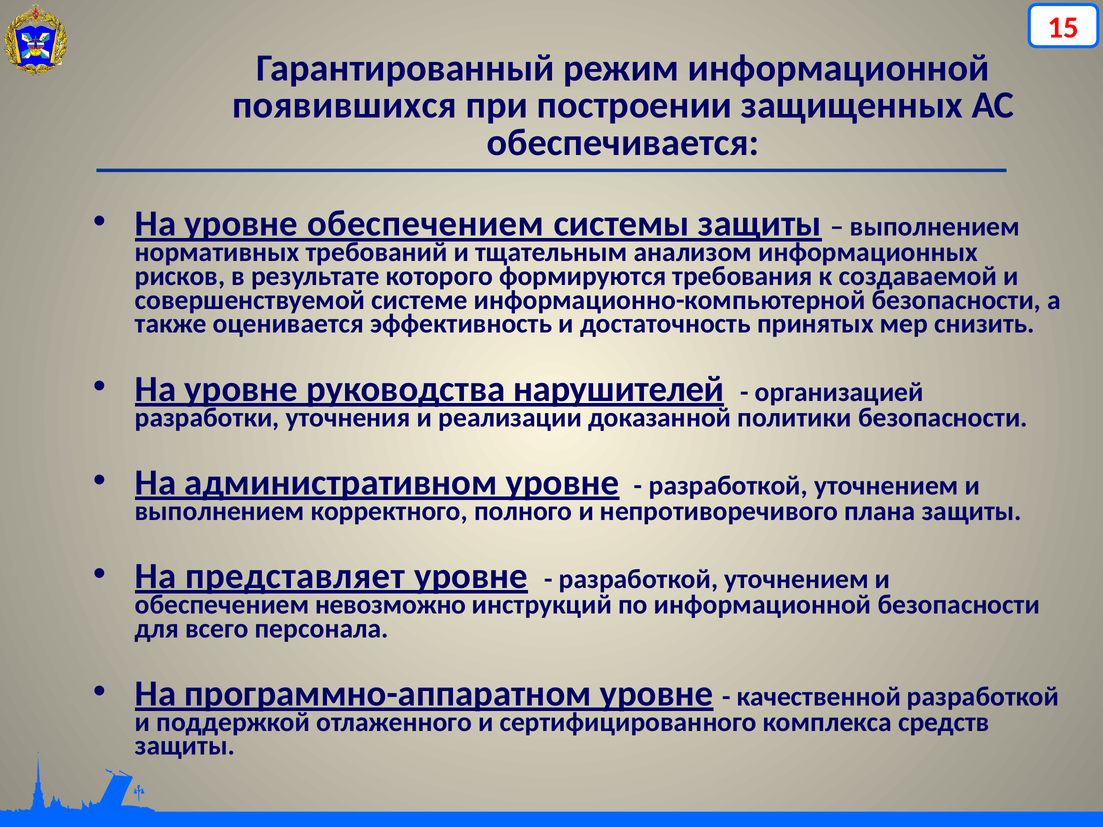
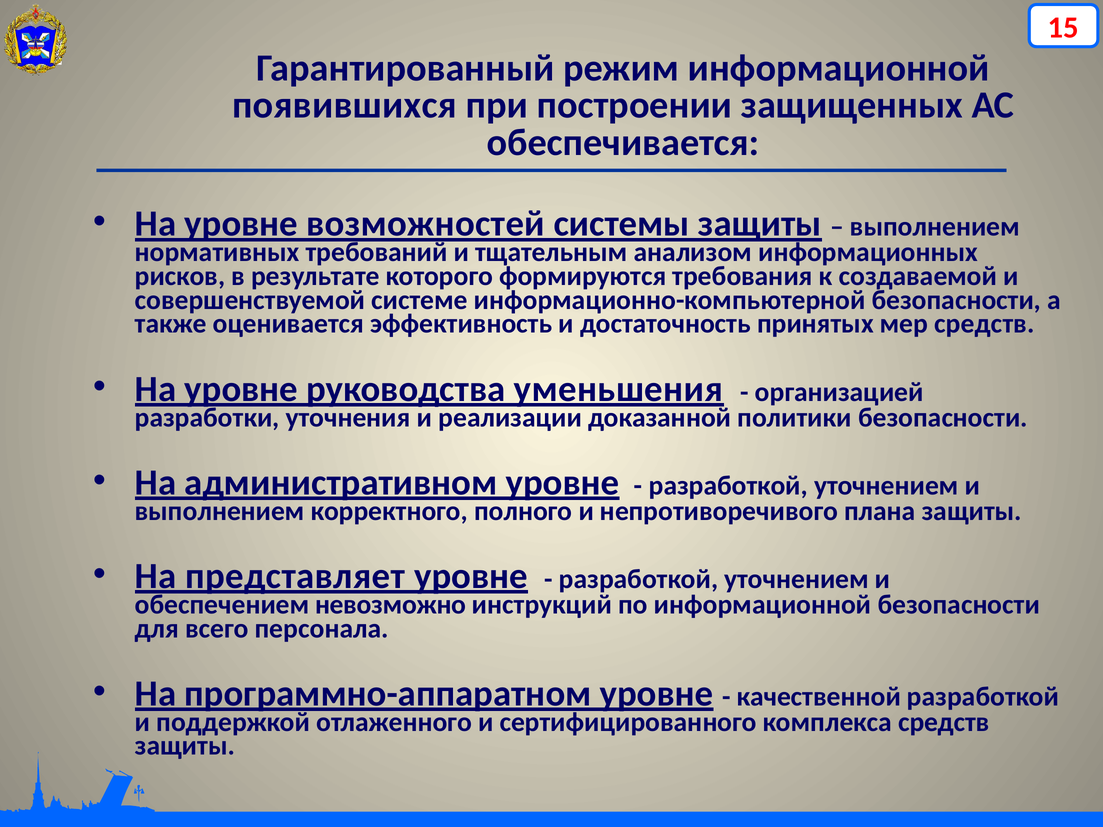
уровне обеспечением: обеспечением -> возможностей
мер снизить: снизить -> средств
нарушителей: нарушителей -> уменьшения
